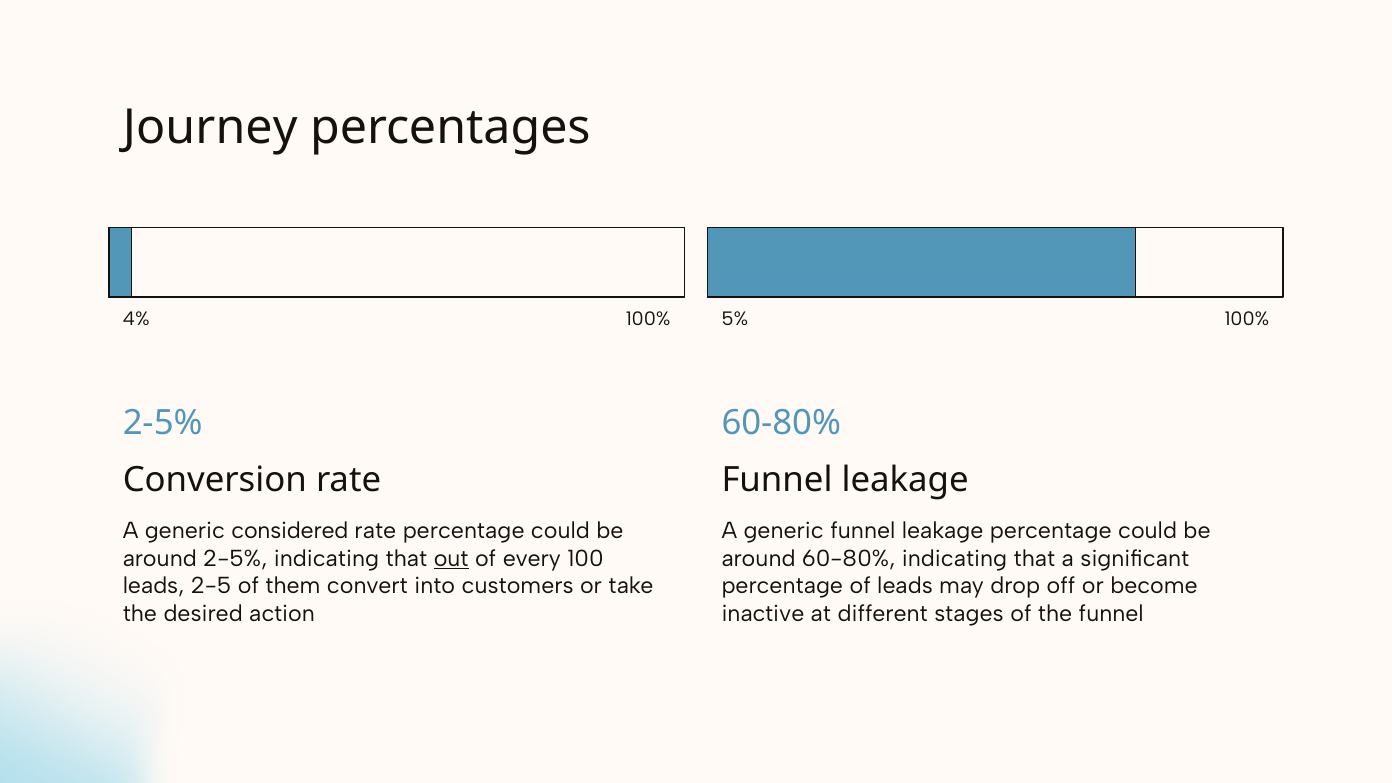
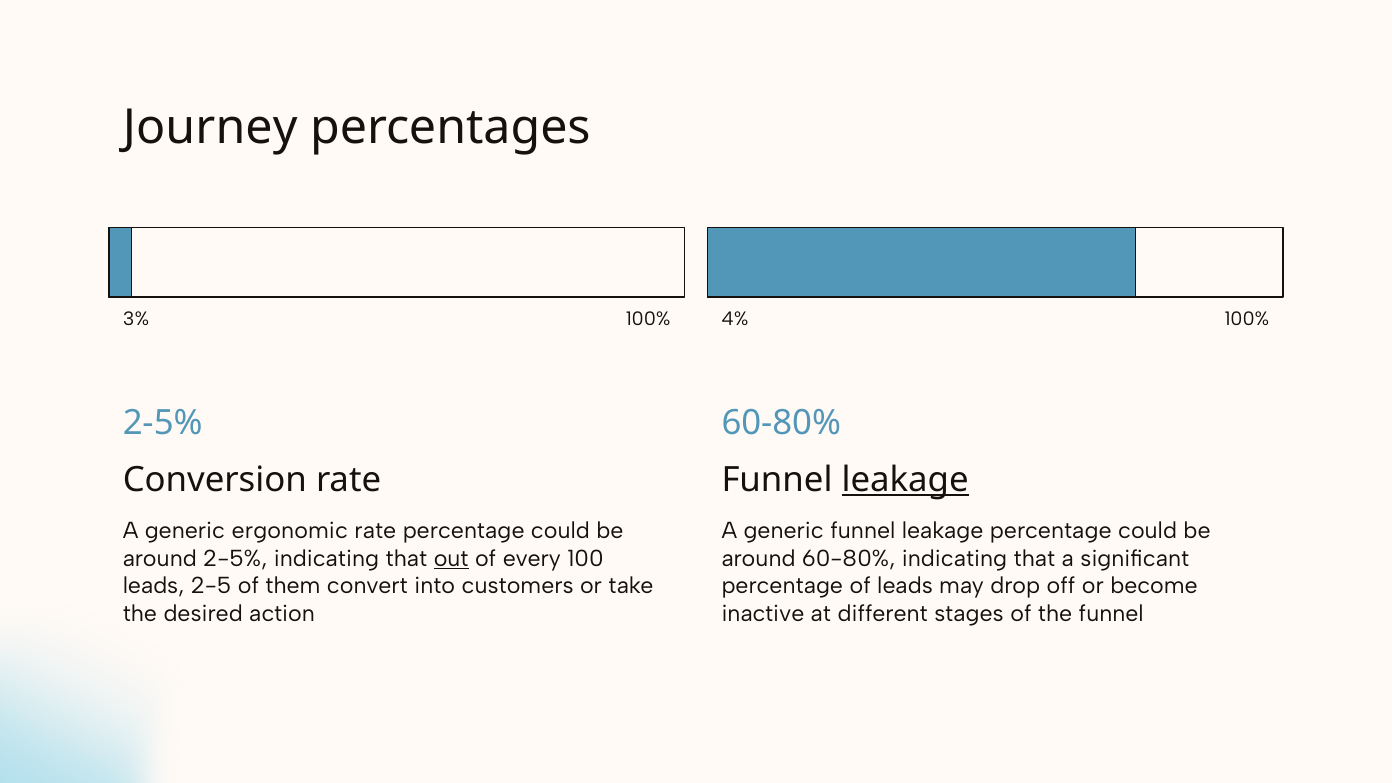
4%: 4% -> 3%
5%: 5% -> 4%
leakage at (905, 480) underline: none -> present
considered: considered -> ergonomic
